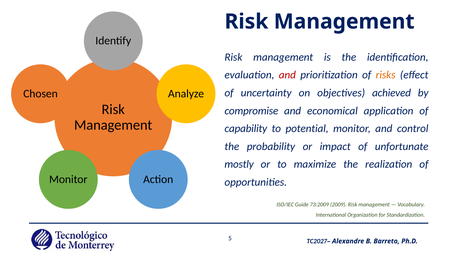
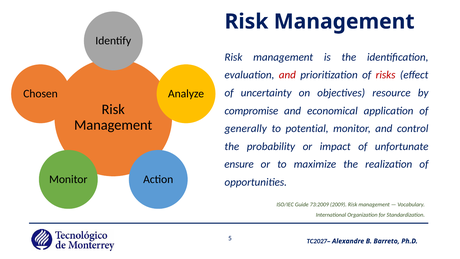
risks colour: orange -> red
achieved: achieved -> resource
capability: capability -> generally
mostly: mostly -> ensure
